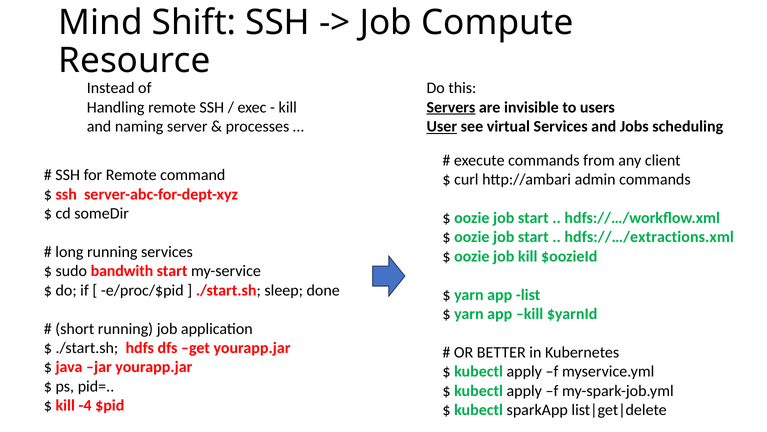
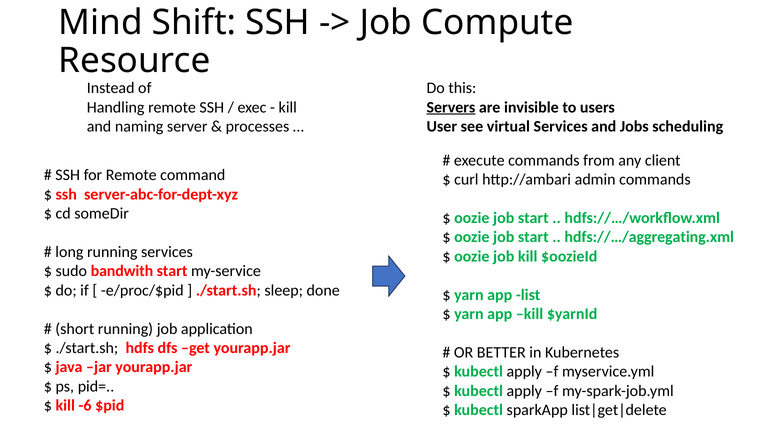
User underline: present -> none
hdfs://…/extractions.xml: hdfs://…/extractions.xml -> hdfs://…/aggregating.xml
-4: -4 -> -6
